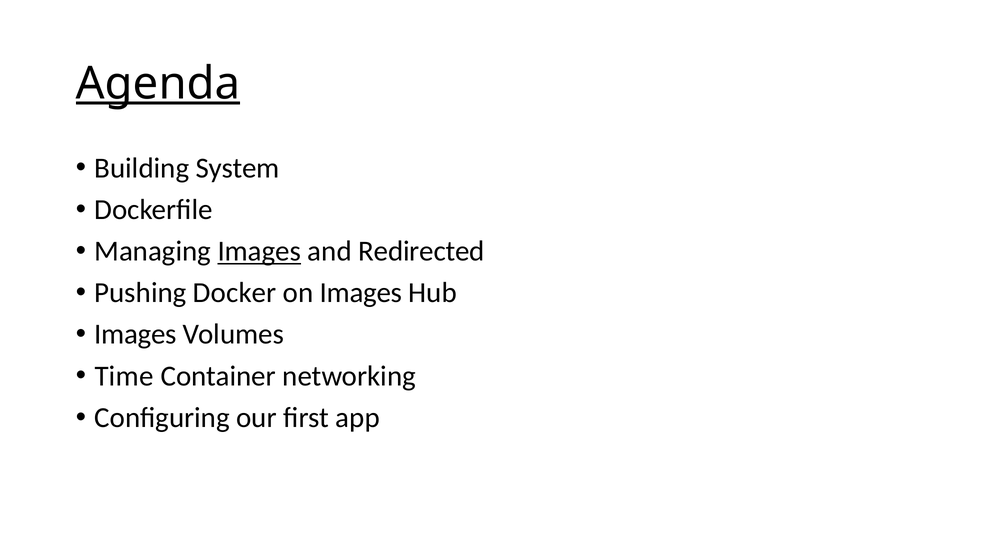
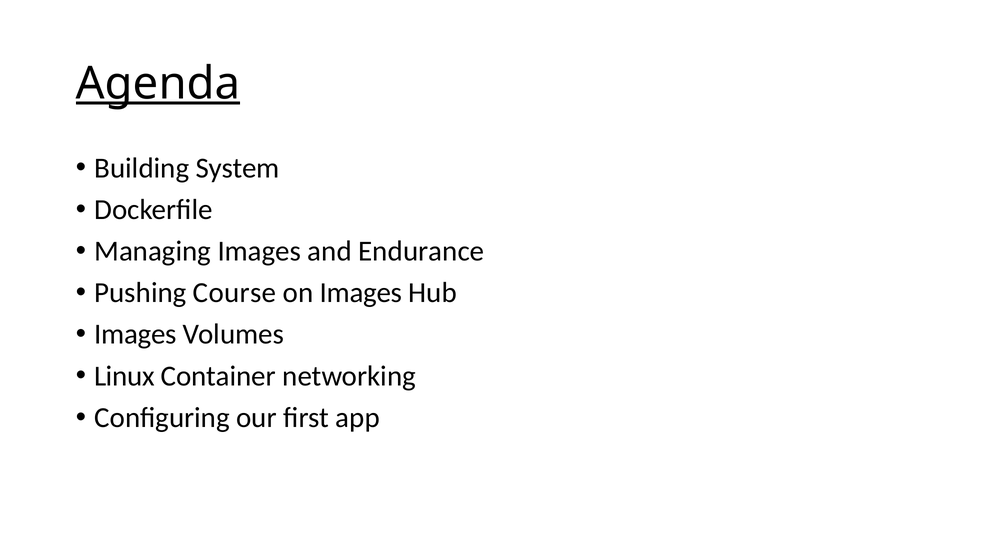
Images at (259, 251) underline: present -> none
Redirected: Redirected -> Endurance
Docker: Docker -> Course
Time: Time -> Linux
